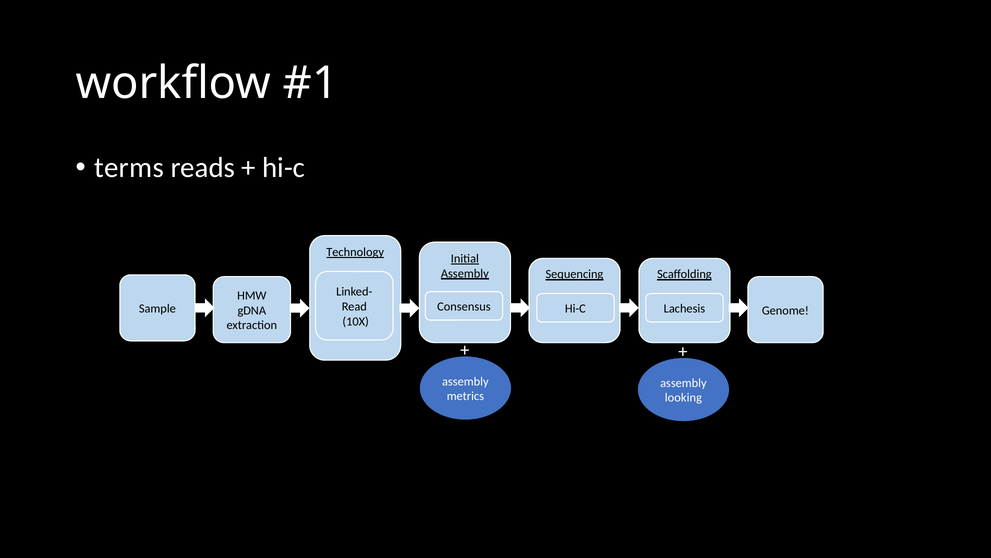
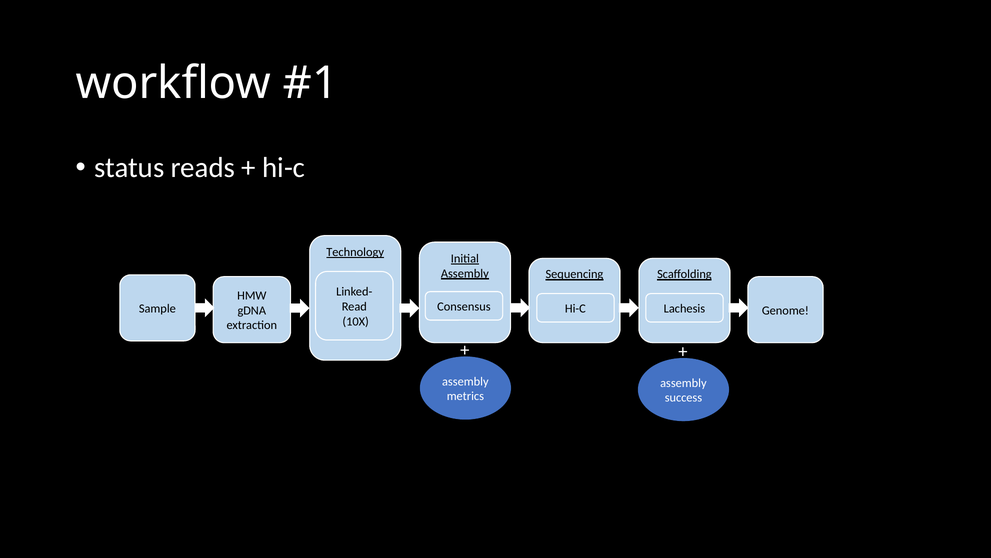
terms: terms -> status
looking: looking -> success
